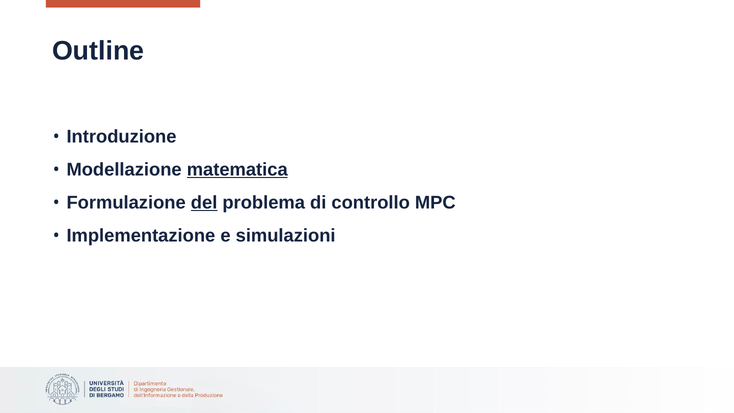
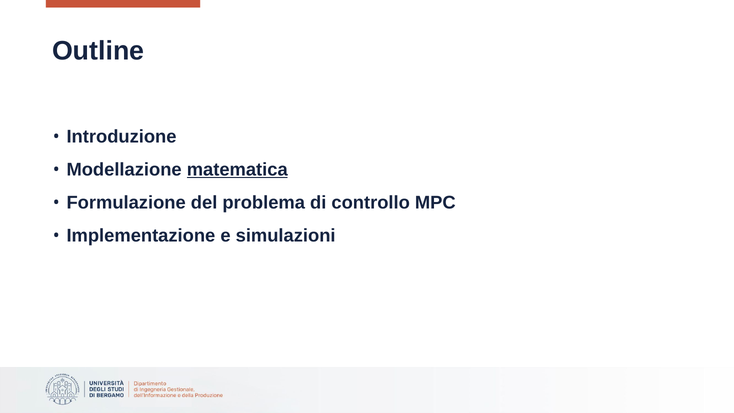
del underline: present -> none
